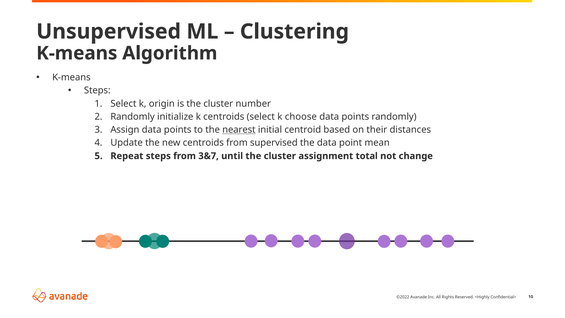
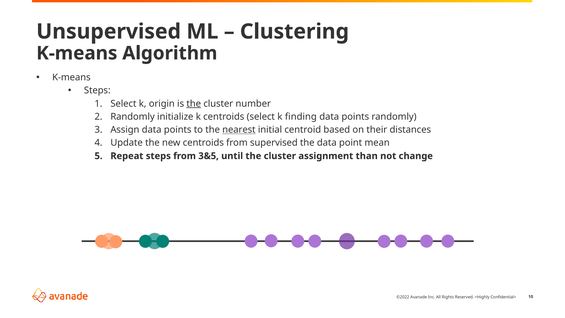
the at (194, 104) underline: none -> present
choose: choose -> finding
3&7: 3&7 -> 3&5
total: total -> than
